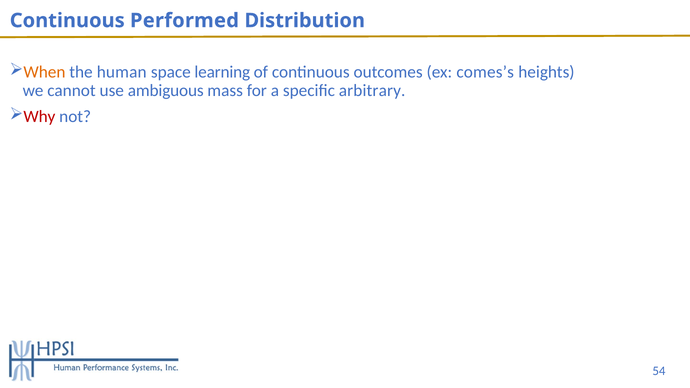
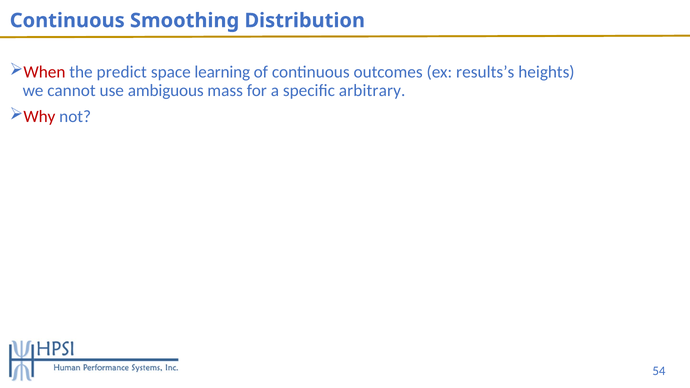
Performed: Performed -> Smoothing
When colour: orange -> red
human: human -> predict
comes’s: comes’s -> results’s
